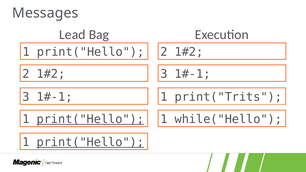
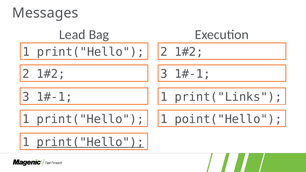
print("Trits: print("Trits -> print("Links
print("Hello at (90, 119) underline: present -> none
while("Hello: while("Hello -> point("Hello
